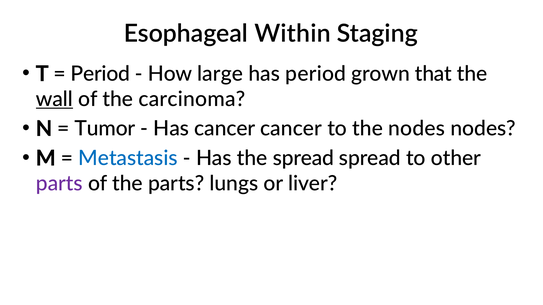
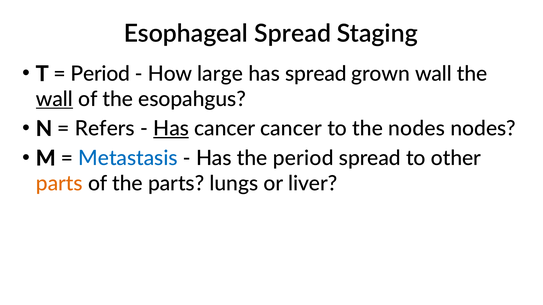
Esophageal Within: Within -> Spread
has period: period -> spread
grown that: that -> wall
carcinoma: carcinoma -> esopahgus
Tumor: Tumor -> Refers
Has at (171, 129) underline: none -> present
the spread: spread -> period
parts at (59, 184) colour: purple -> orange
